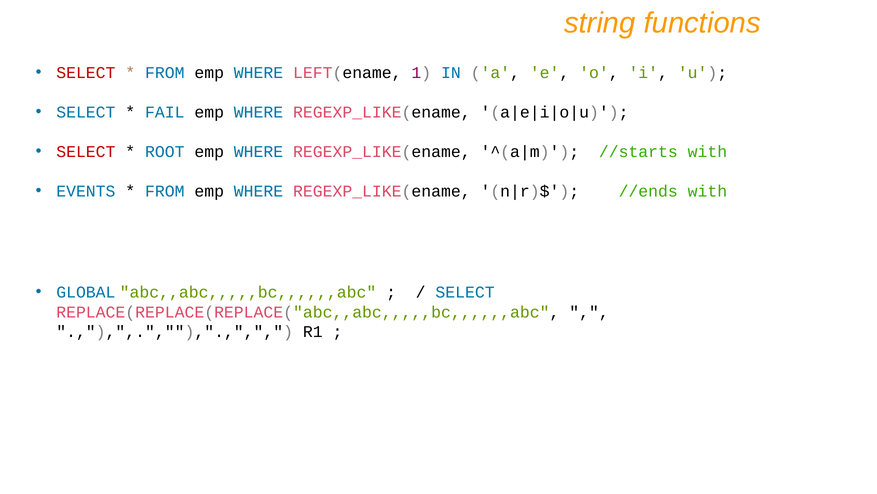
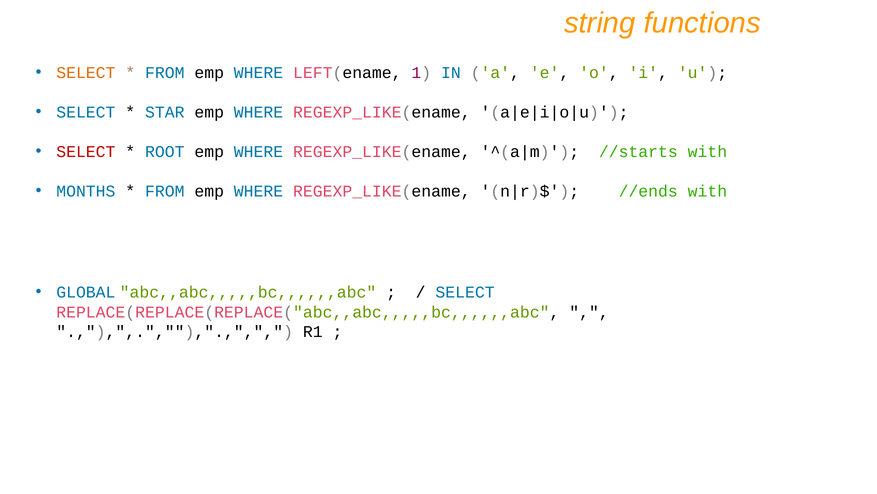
SELECT at (86, 73) colour: red -> orange
FAIL: FAIL -> STAR
EVENTS: EVENTS -> MONTHS
